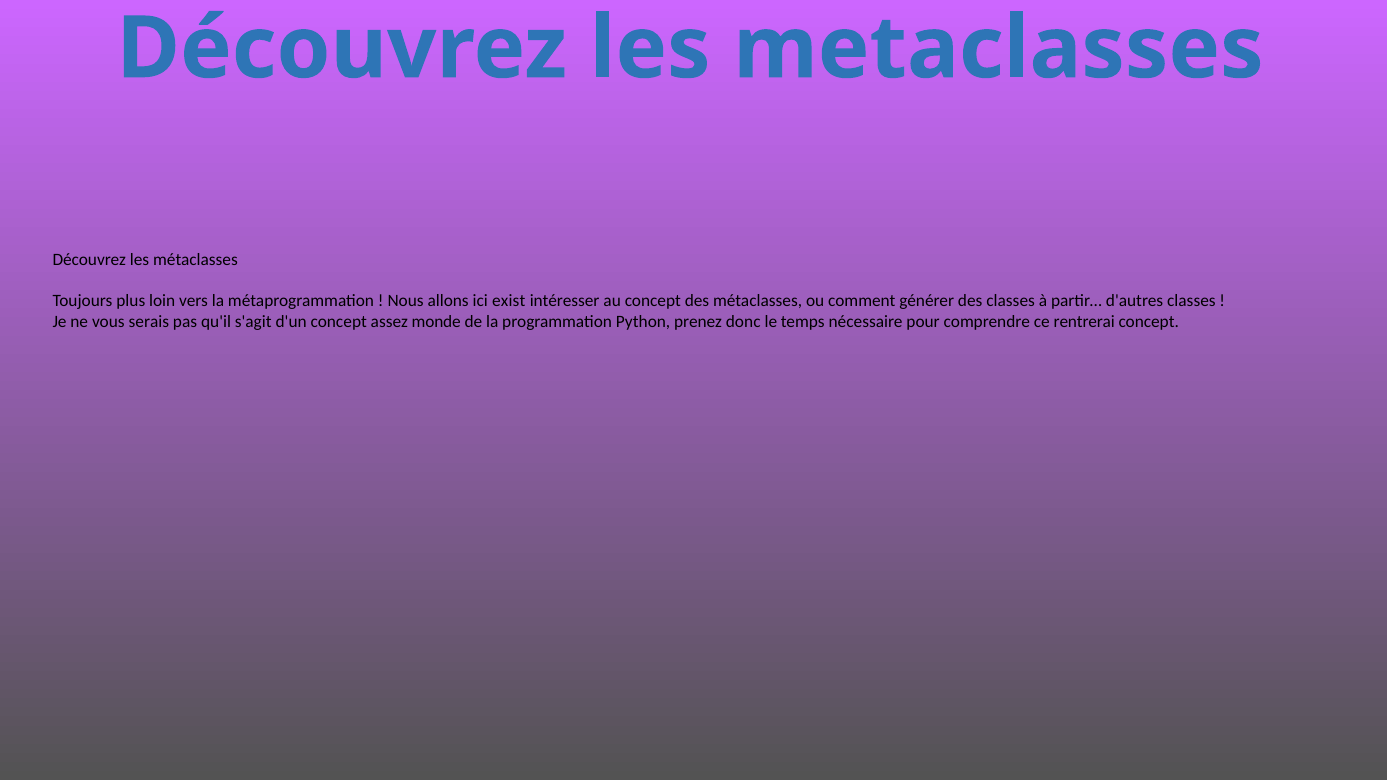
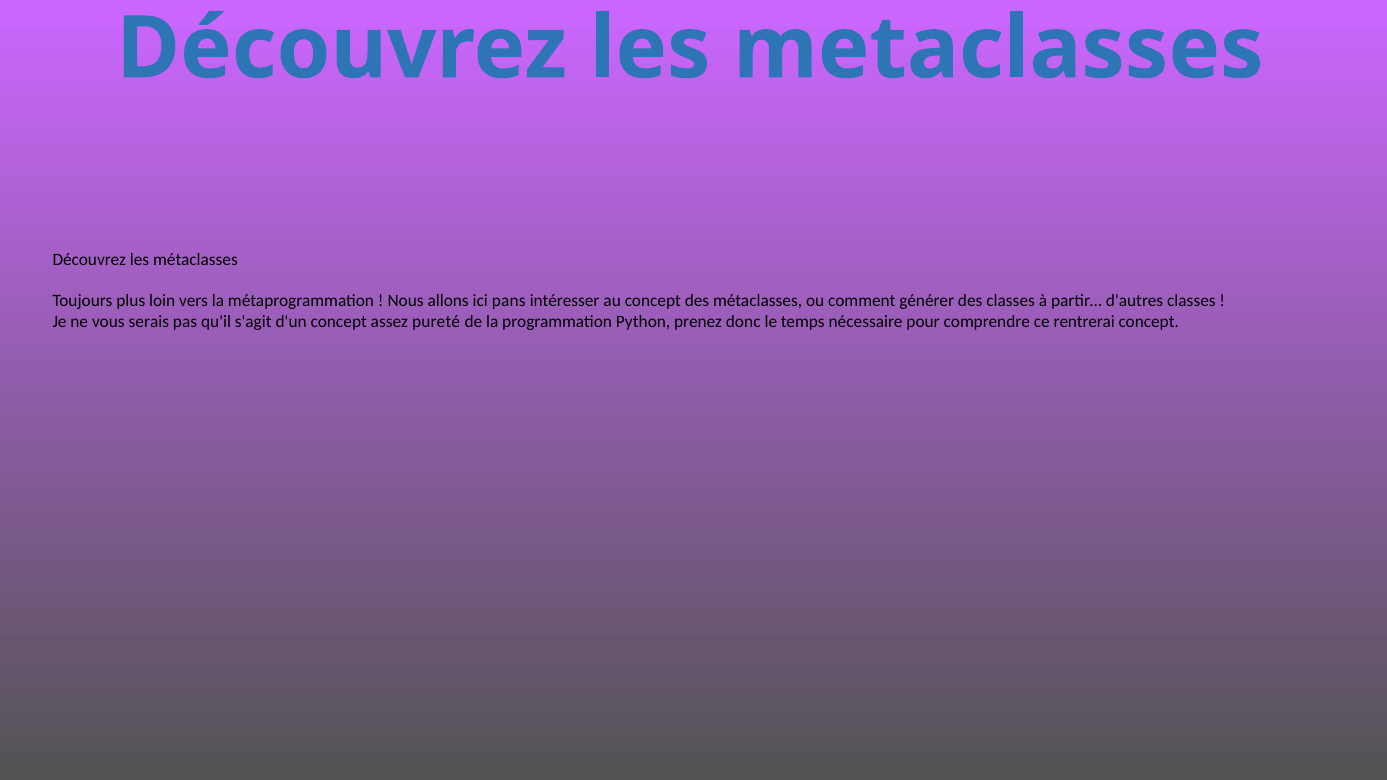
exist: exist -> pans
monde: monde -> pureté
